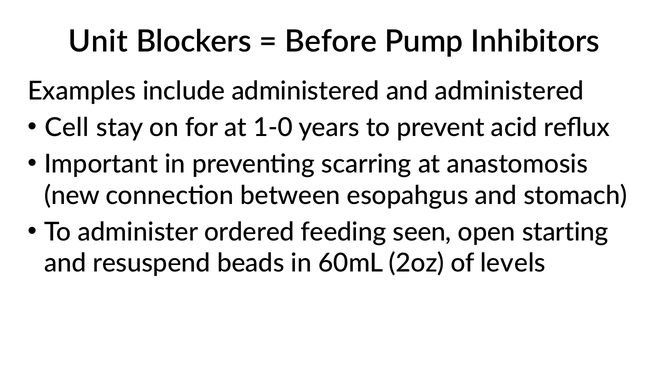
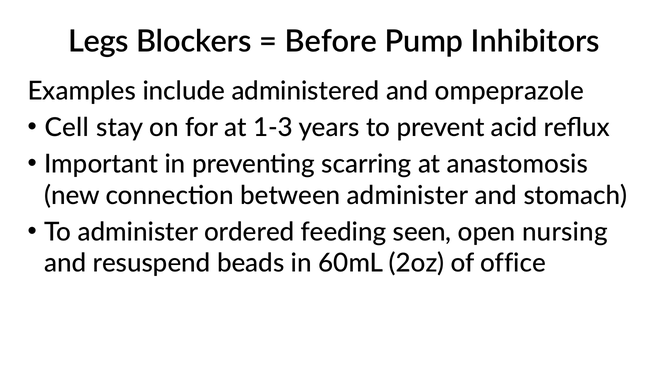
Unit: Unit -> Legs
and administered: administered -> ompeprazole
1-0: 1-0 -> 1-3
between esopahgus: esopahgus -> administer
starting: starting -> nursing
levels: levels -> office
